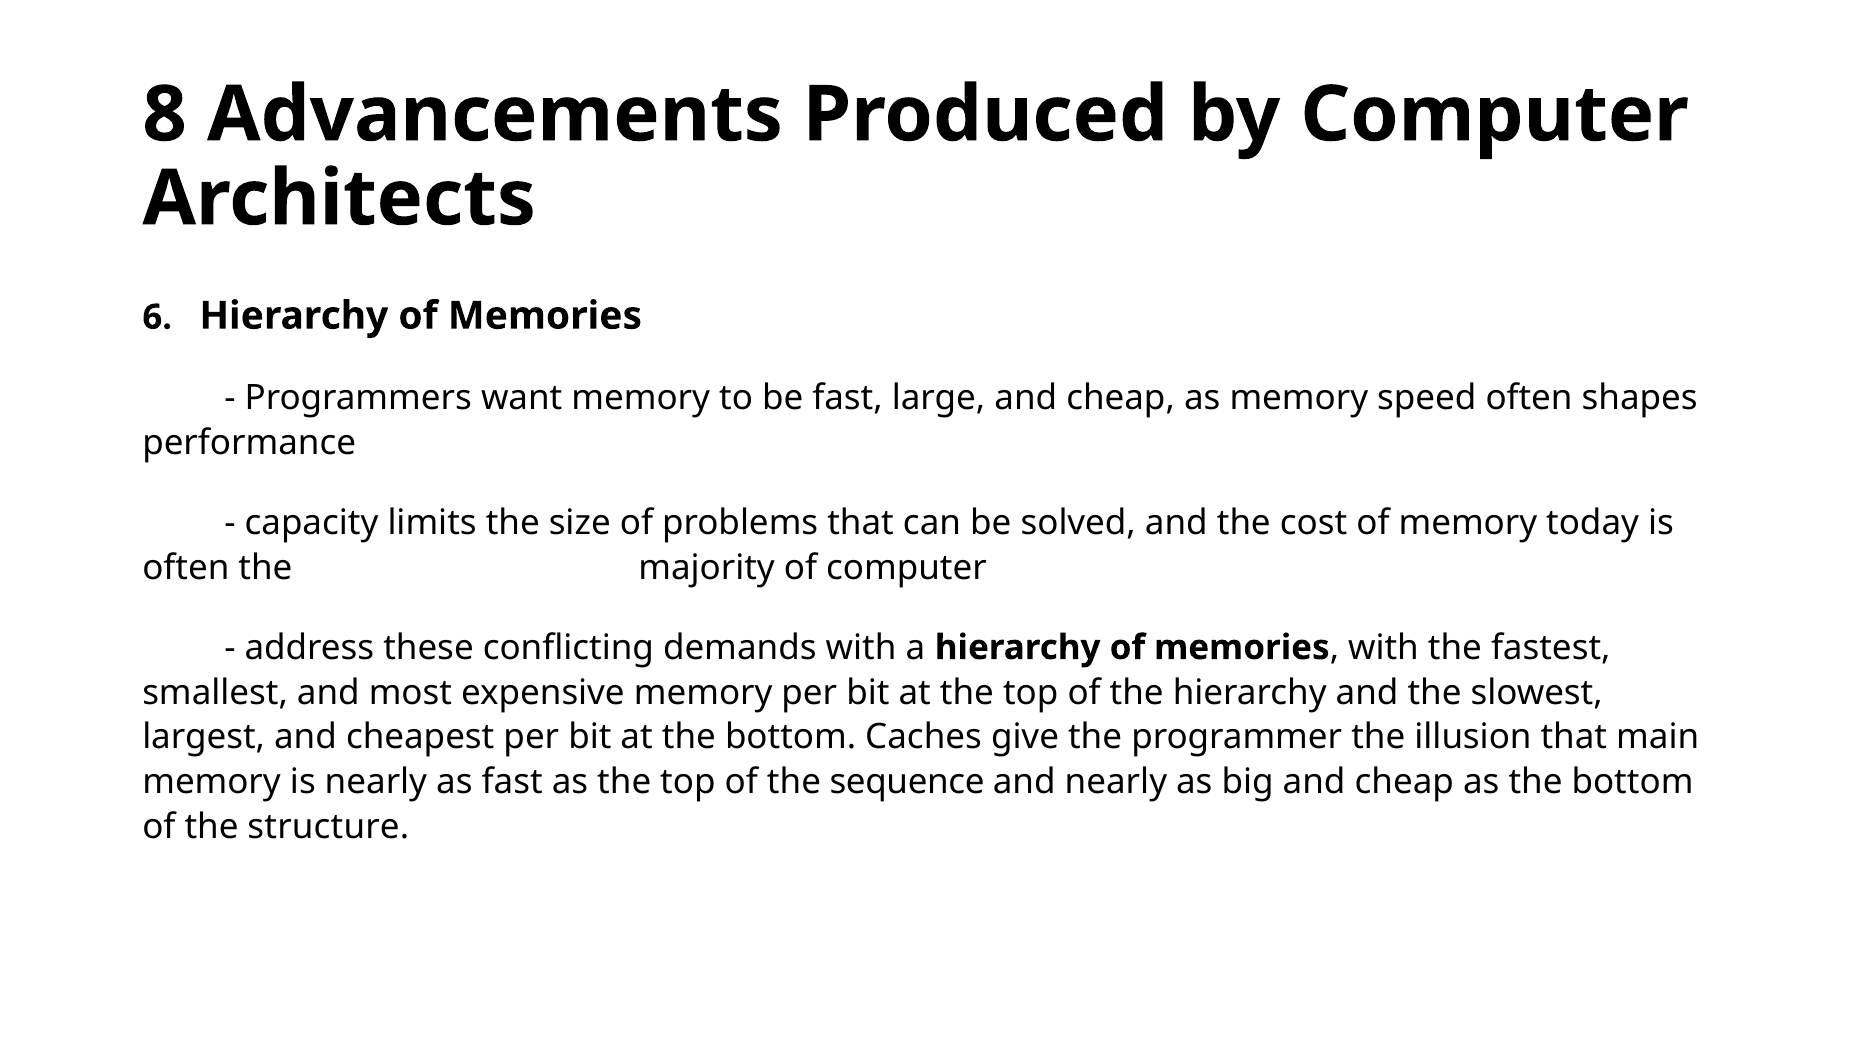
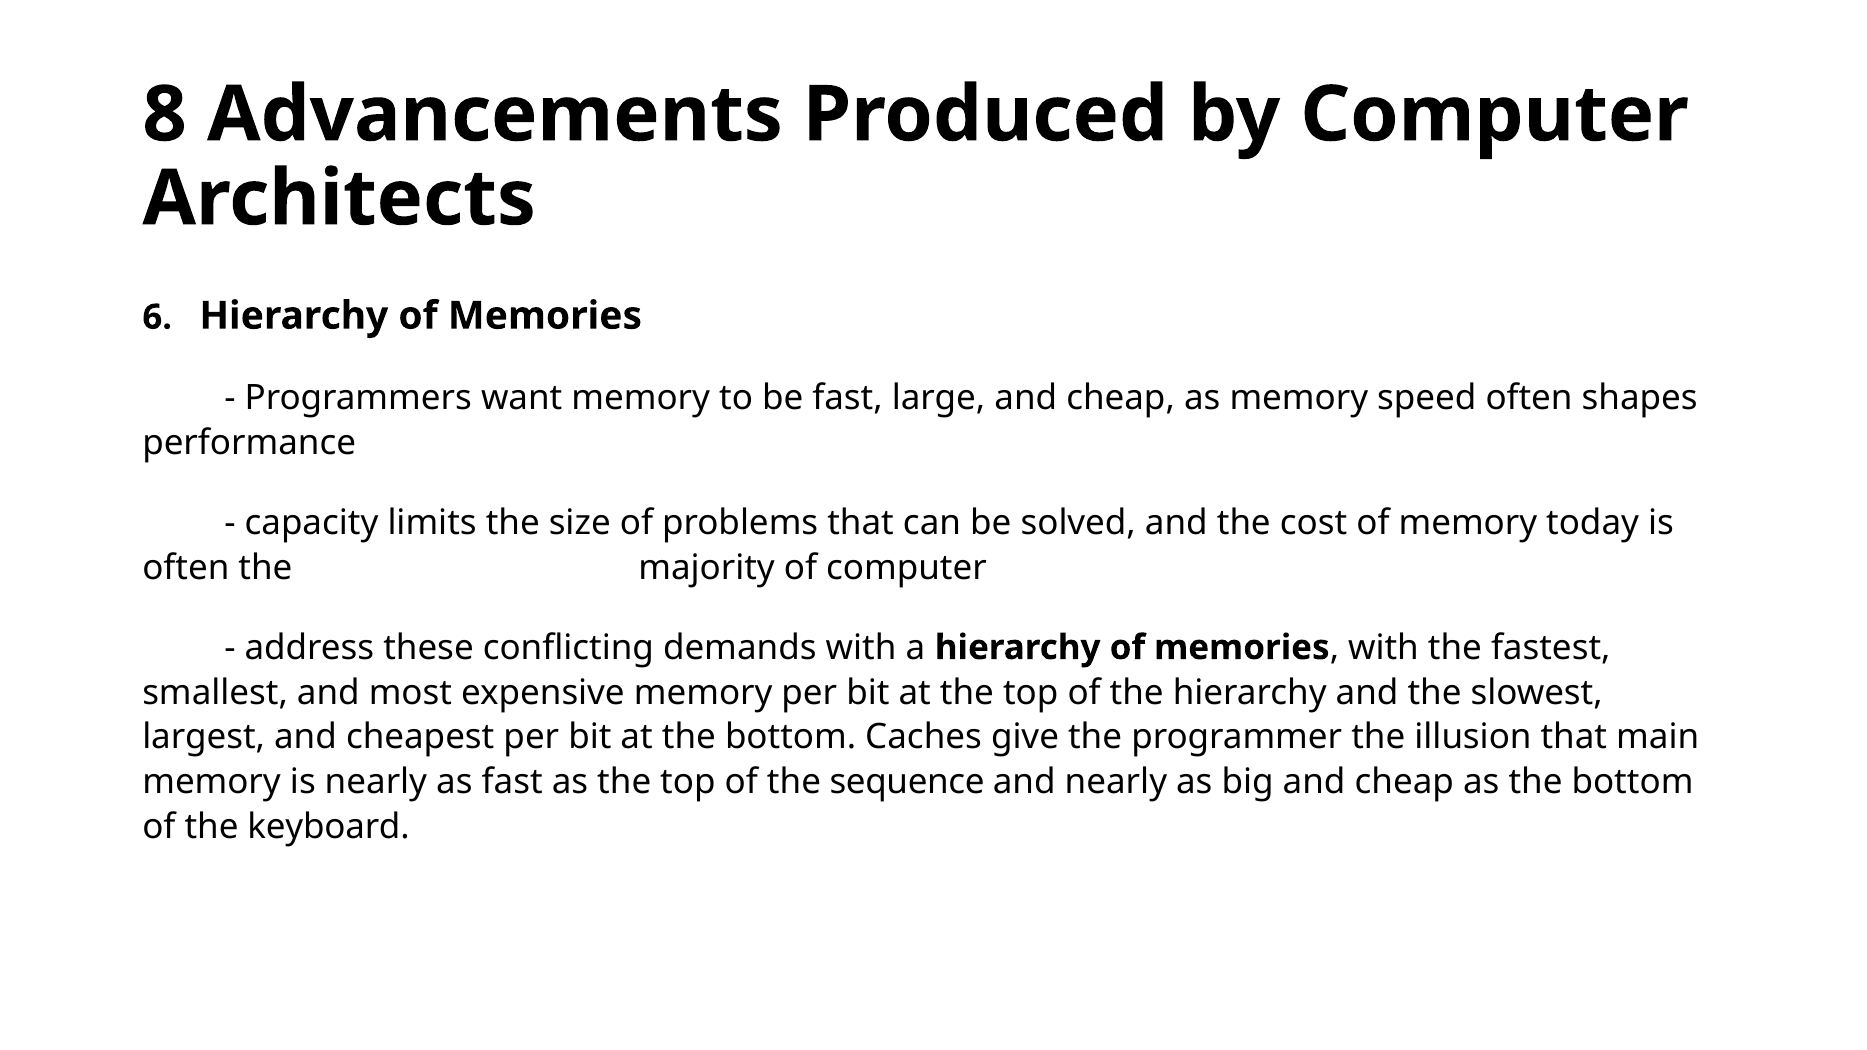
structure: structure -> keyboard
